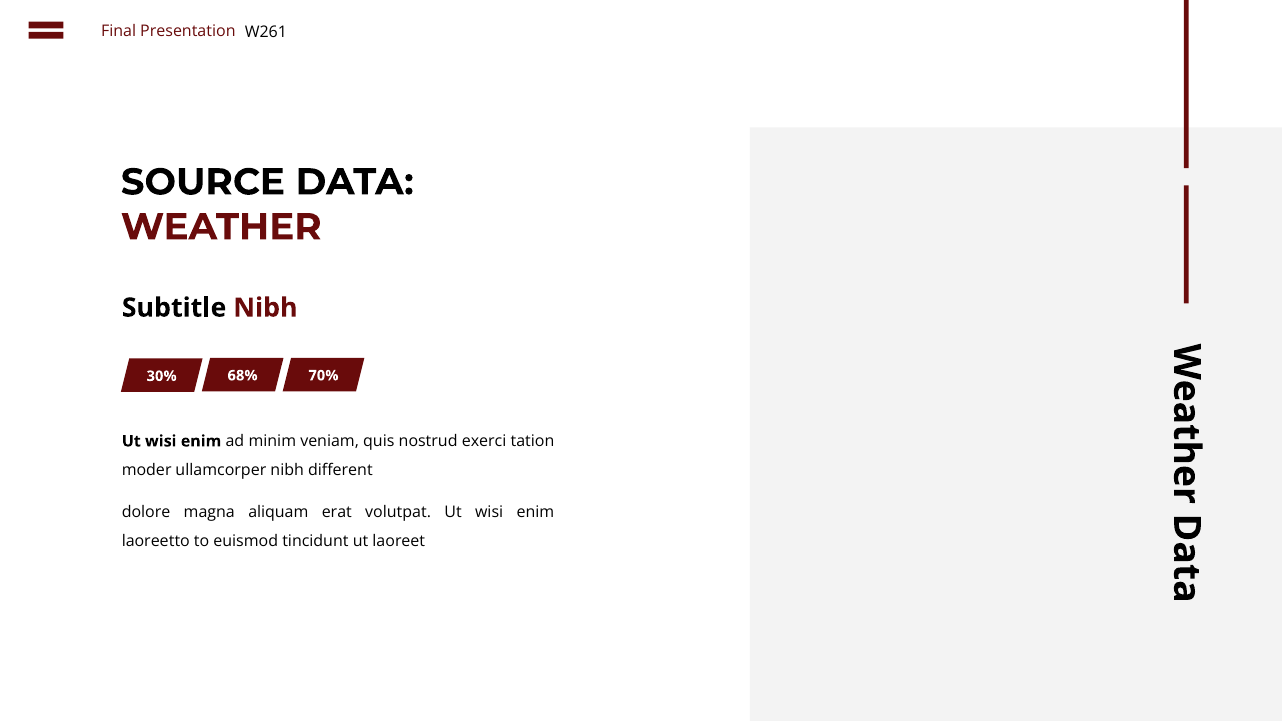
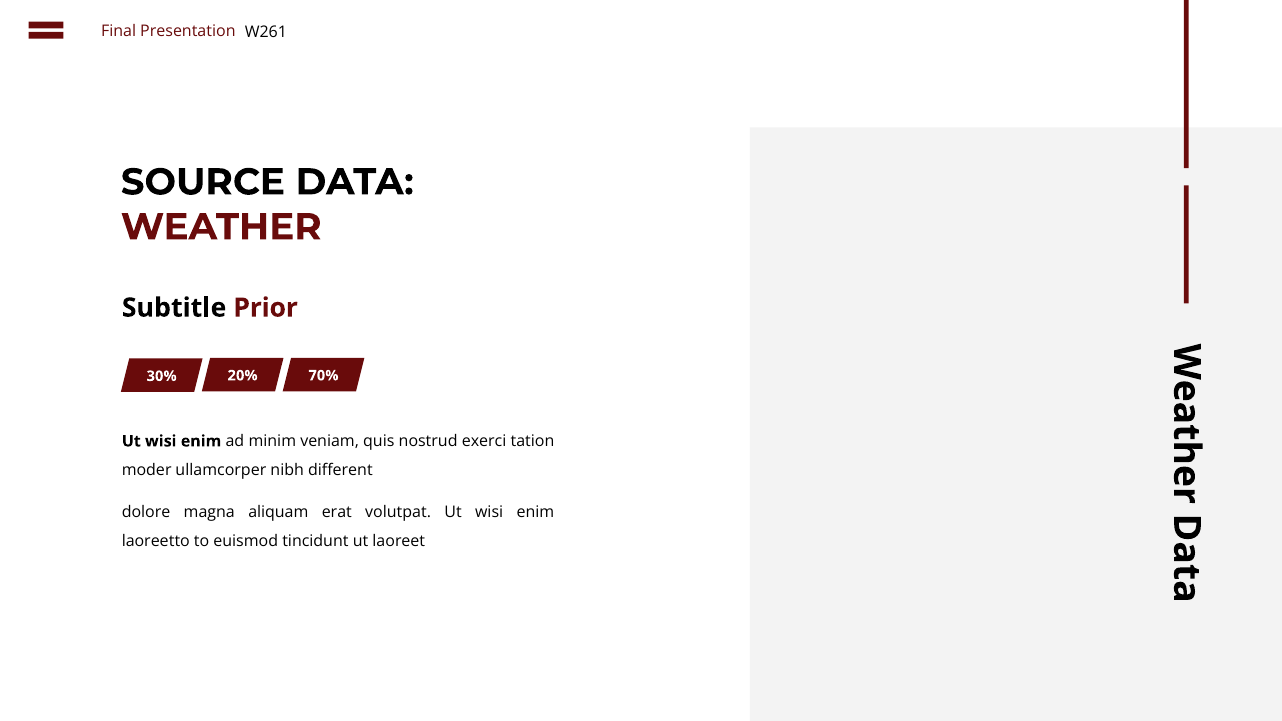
Subtitle Nibh: Nibh -> Prior
68%: 68% -> 20%
